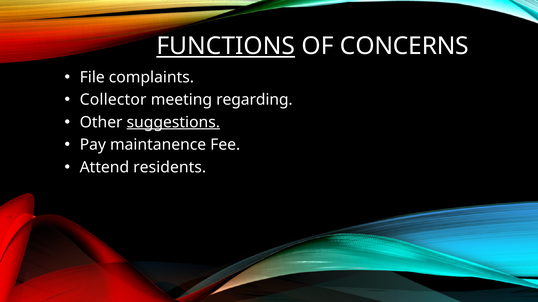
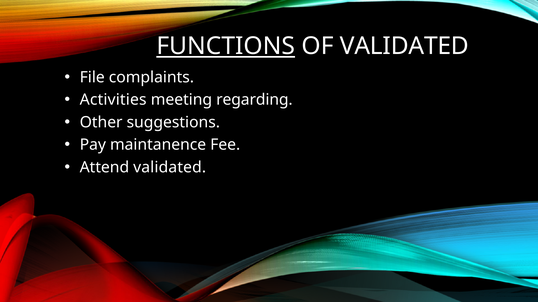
OF CONCERNS: CONCERNS -> VALIDATED
Collector: Collector -> Activities
suggestions underline: present -> none
Attend residents: residents -> validated
